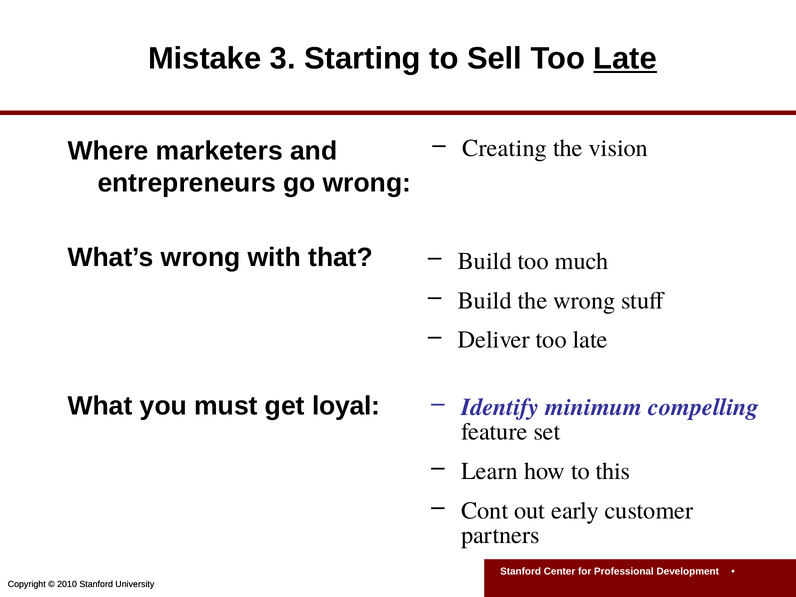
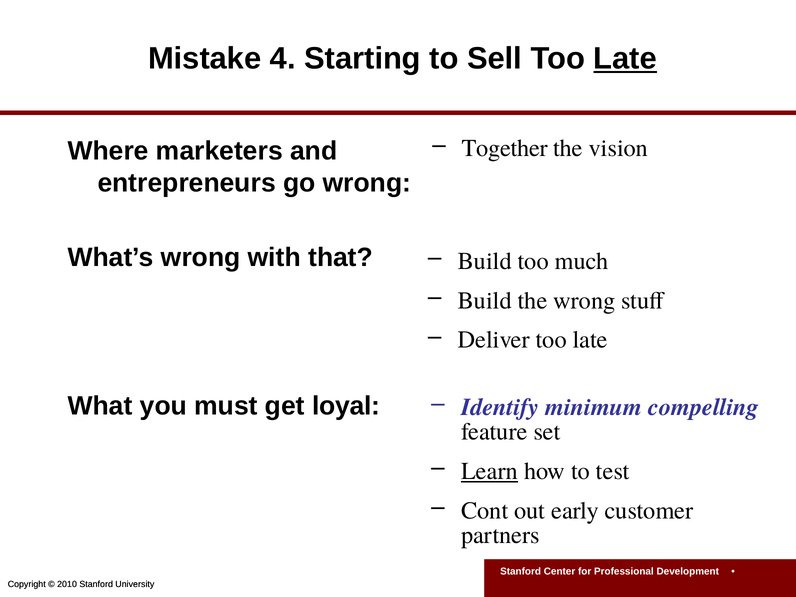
3: 3 -> 4
Creating: Creating -> Together
Learn underline: none -> present
this: this -> test
